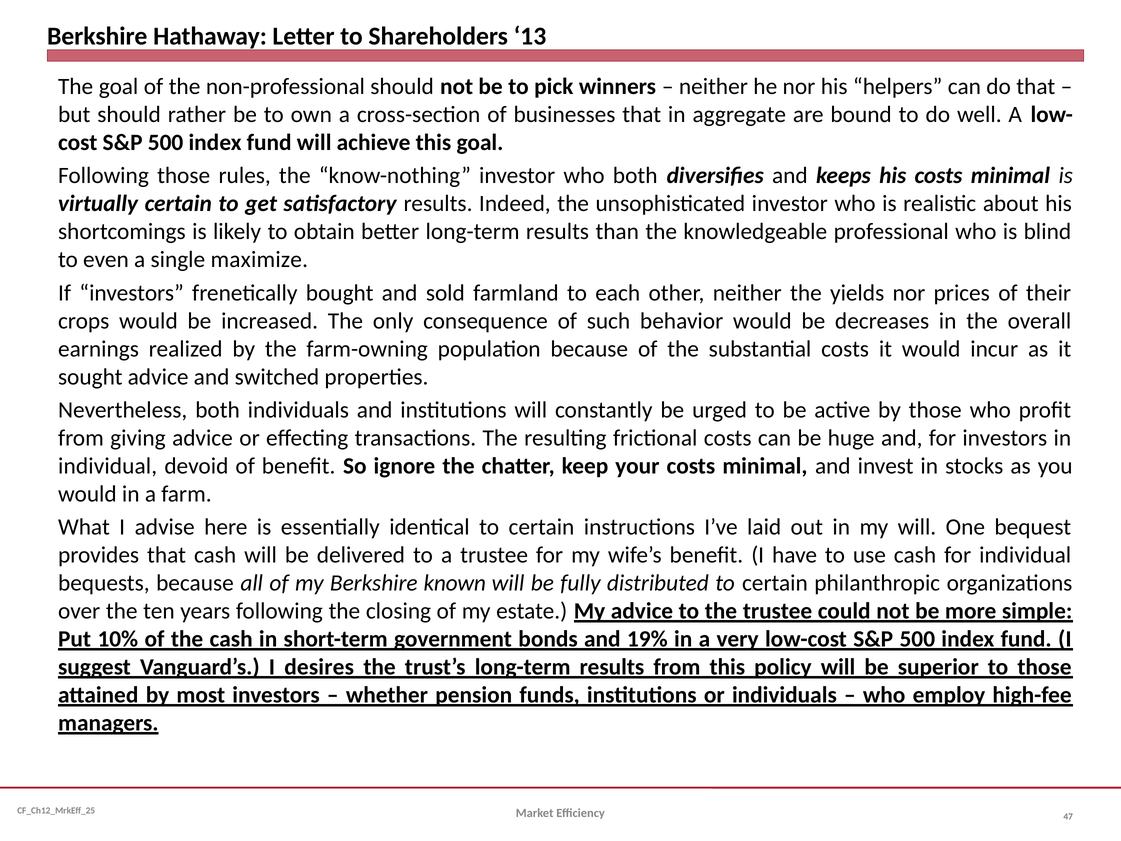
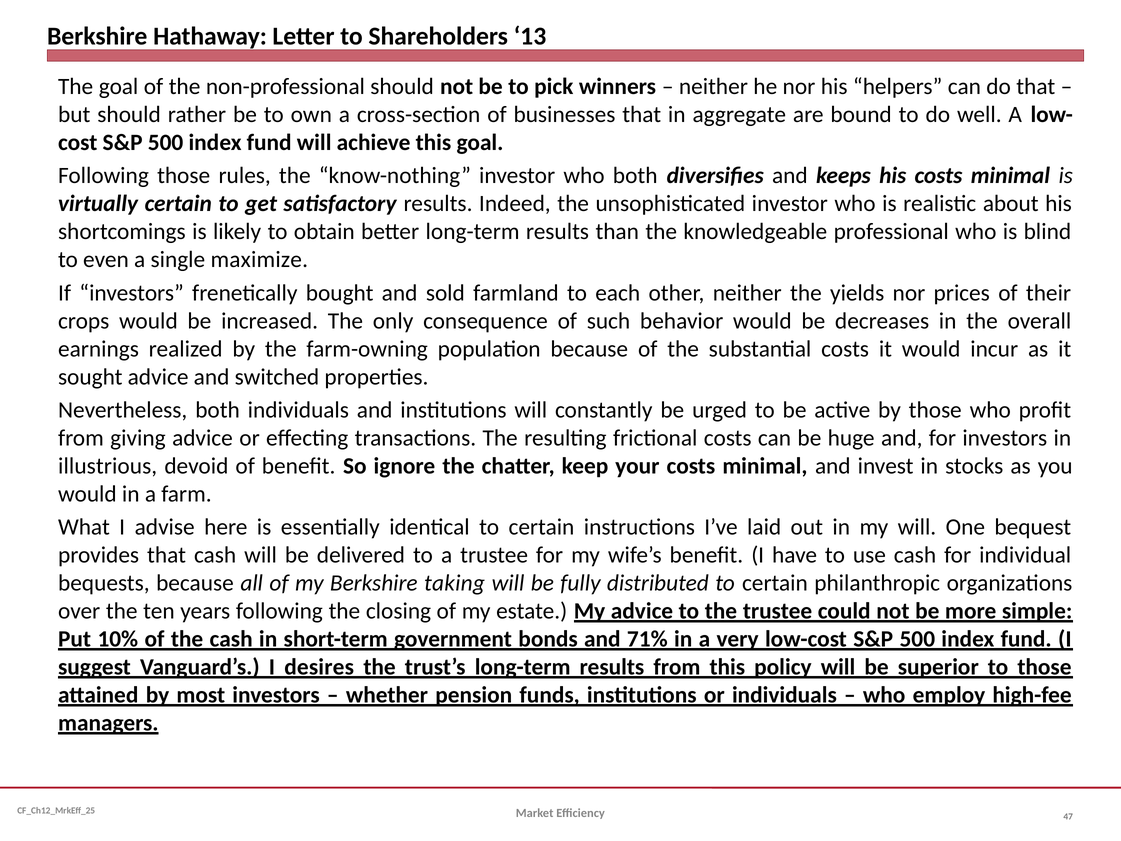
individual at (108, 466): individual -> illustrious
known: known -> taking
19%: 19% -> 71%
